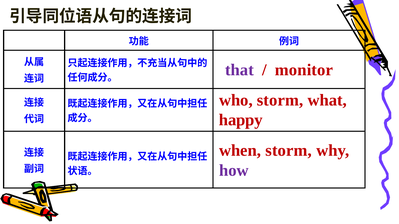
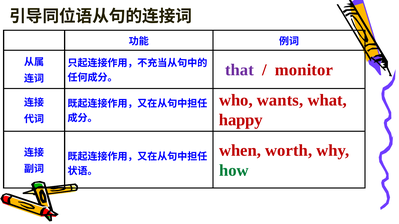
who storm: storm -> wants
when storm: storm -> worth
how colour: purple -> green
